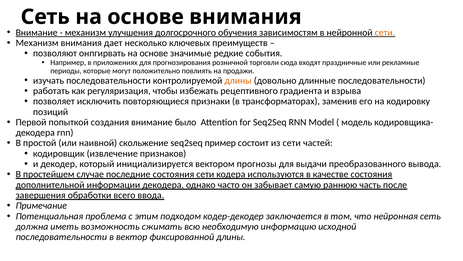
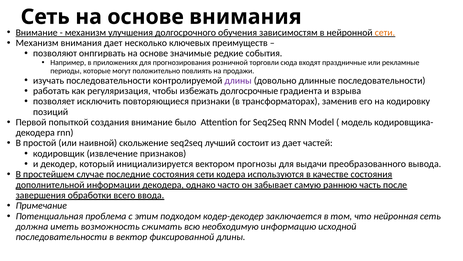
длины at (238, 80) colour: orange -> purple
рецептивного: рецептивного -> долгосрочные
пример: пример -> лучший
из сети: сети -> дает
